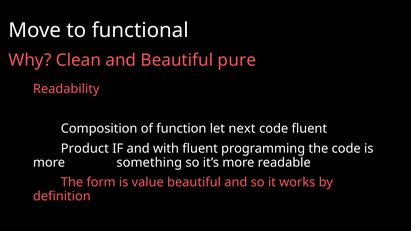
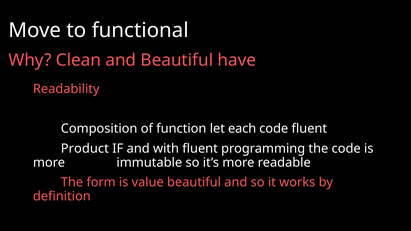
pure: pure -> have
next: next -> each
something: something -> immutable
